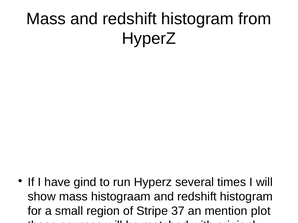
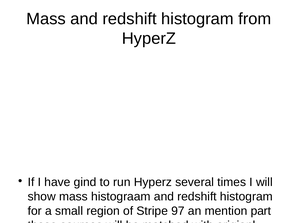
37: 37 -> 97
plot: plot -> part
